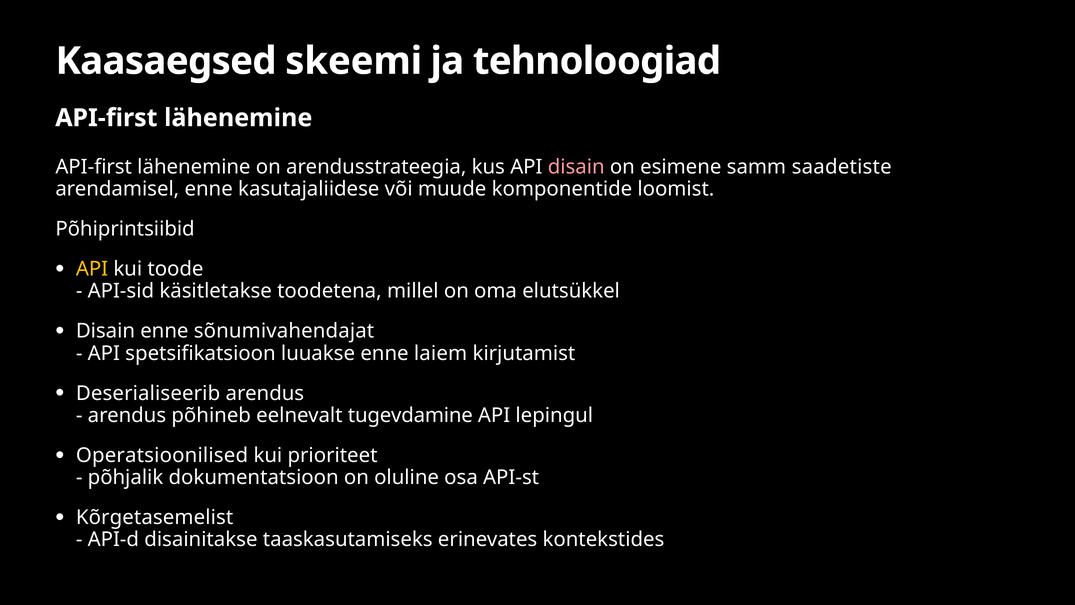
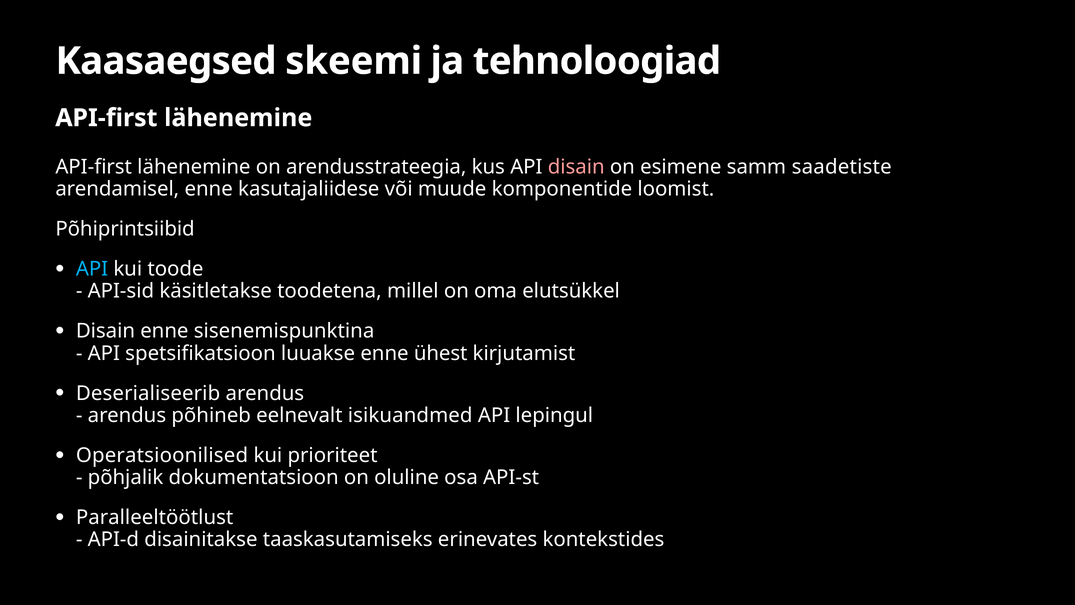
API at (92, 269) colour: yellow -> light blue
sõnumivahendajat: sõnumivahendajat -> sisenemispunktina
laiem: laiem -> ühest
tugevdamine: tugevdamine -> isikuandmed
Kõrgetasemelist: Kõrgetasemelist -> Paralleeltöötlust
